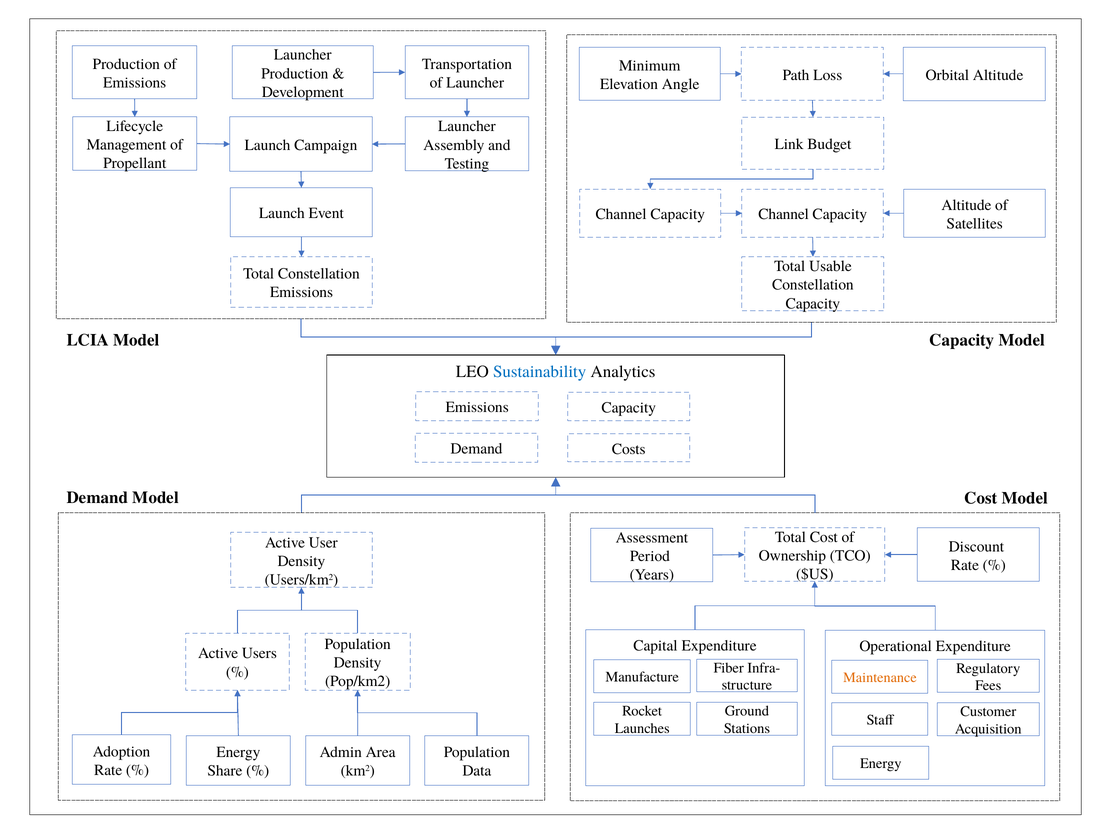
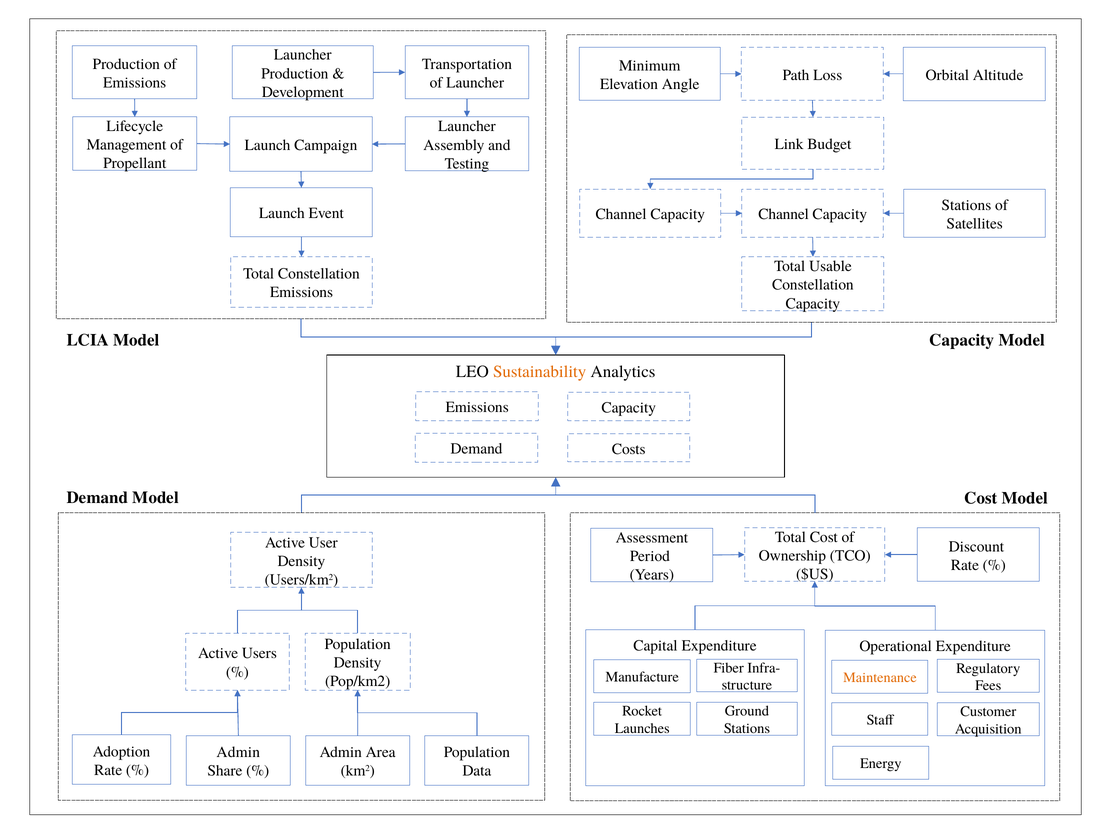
Altitude at (966, 205): Altitude -> Stations
Sustainability colour: blue -> orange
Energy at (238, 751): Energy -> Admin
